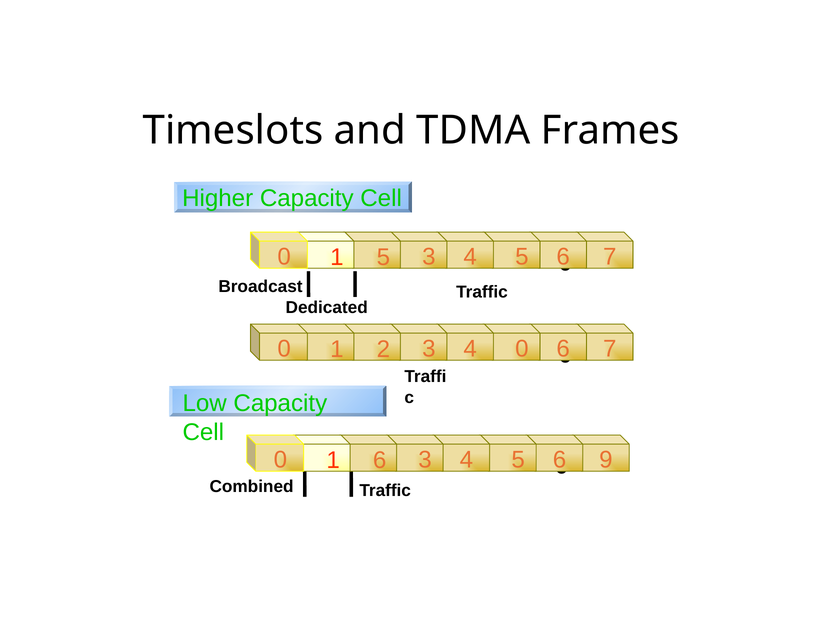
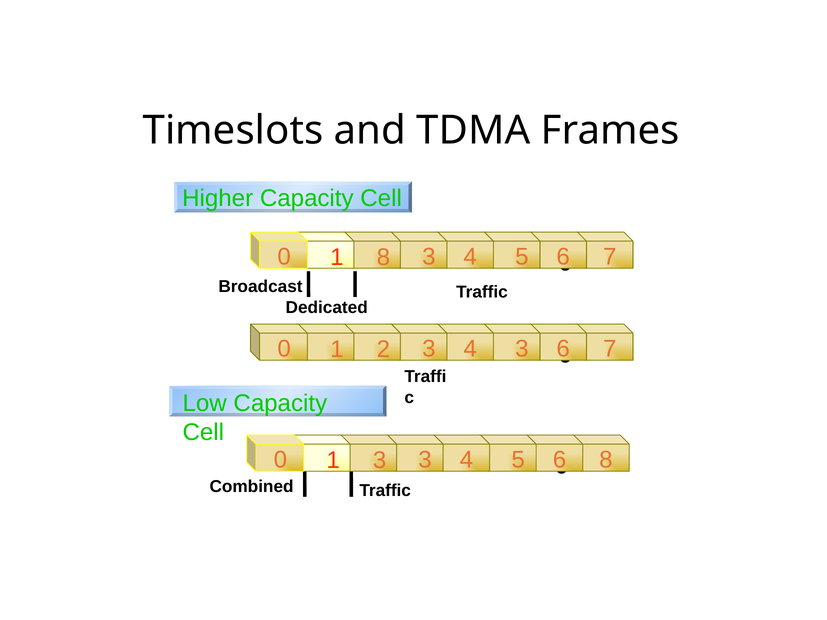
1 5: 5 -> 8
4 0: 0 -> 3
1 6: 6 -> 3
9 at (606, 460): 9 -> 8
